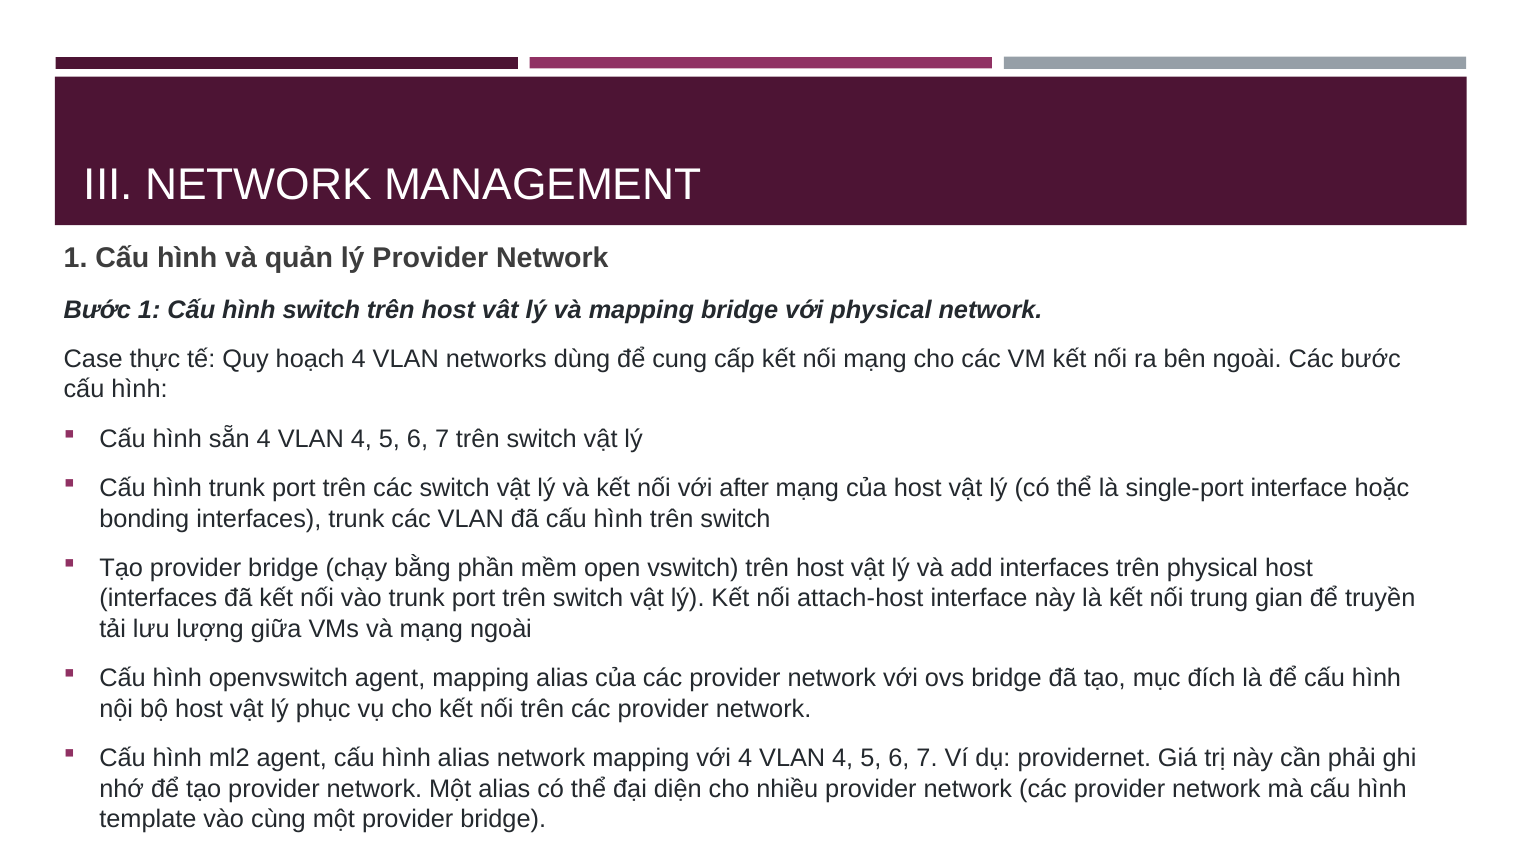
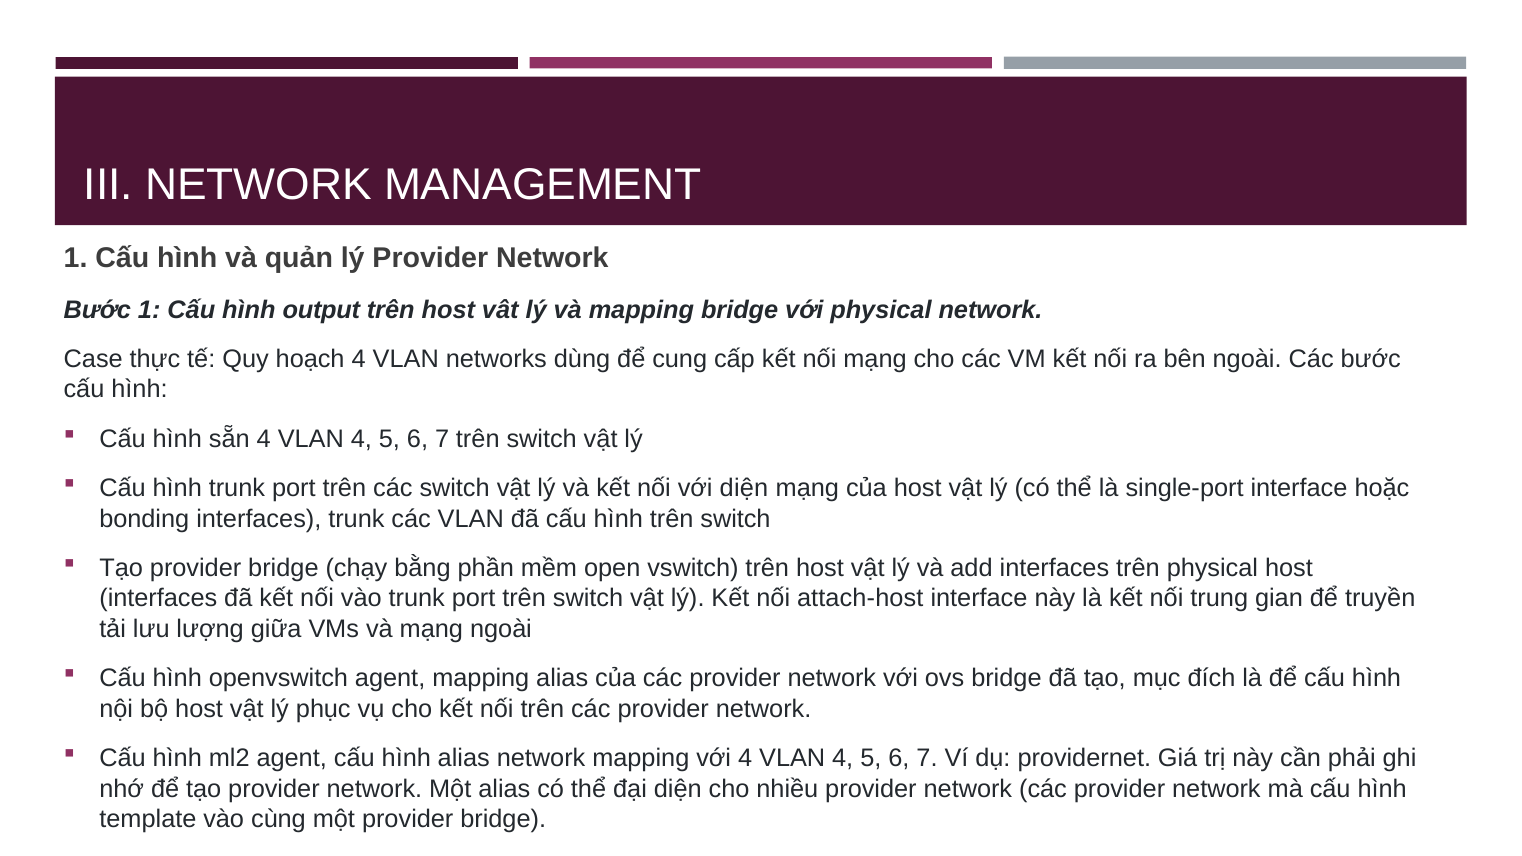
hình switch: switch -> output
với after: after -> diện
